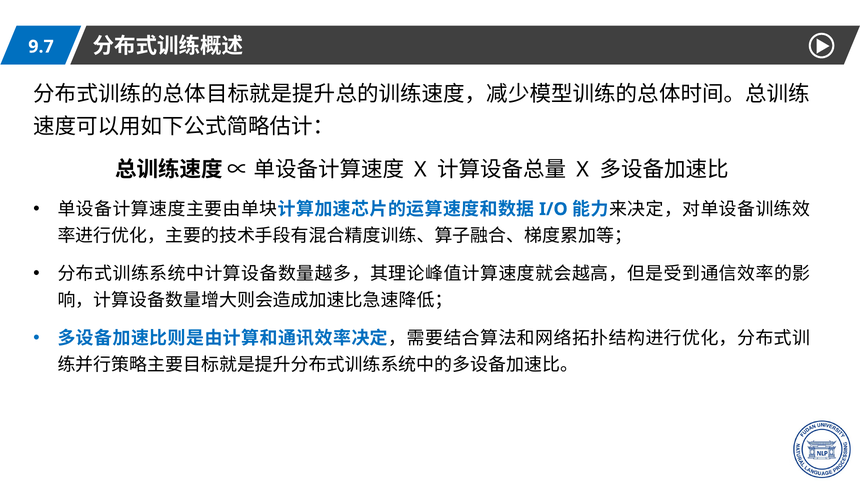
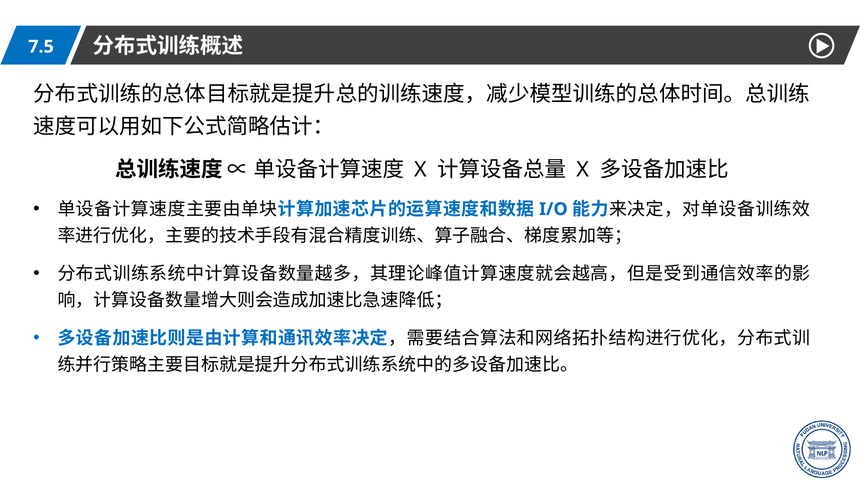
9.7: 9.7 -> 7.5
